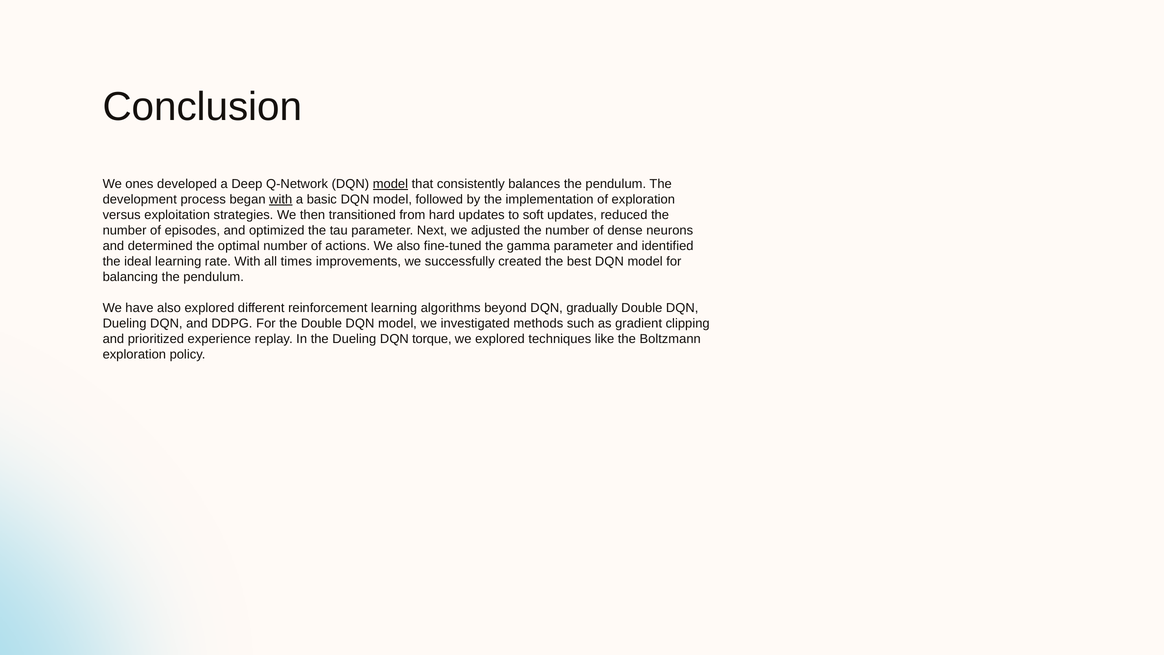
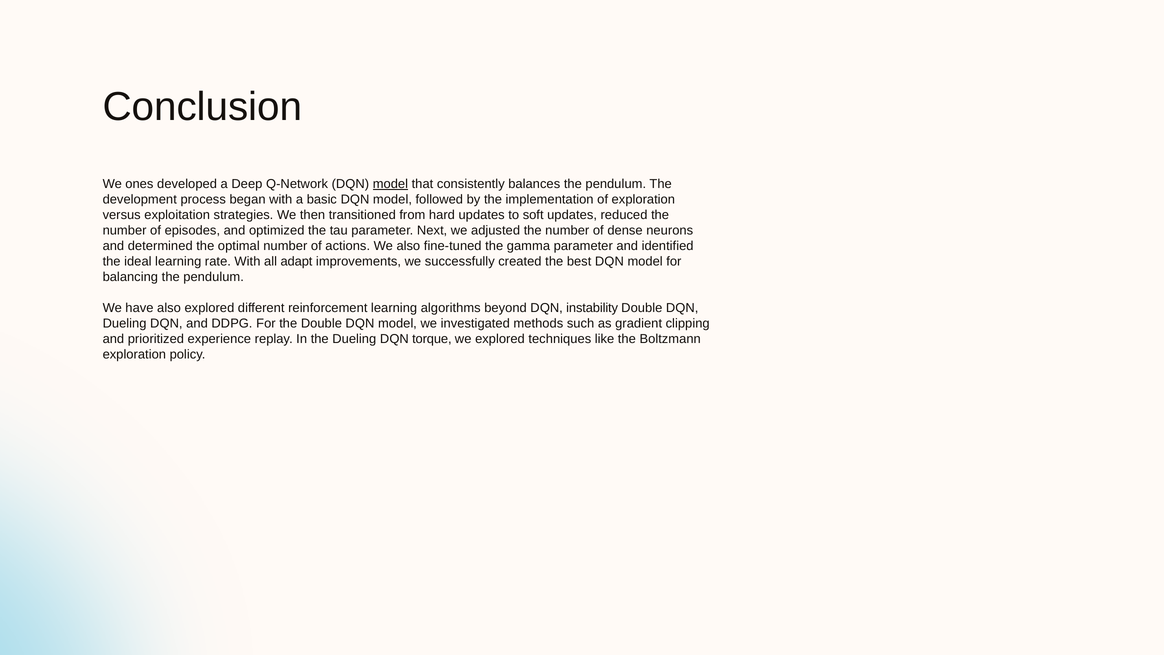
with at (281, 199) underline: present -> none
times: times -> adapt
gradually: gradually -> instability
